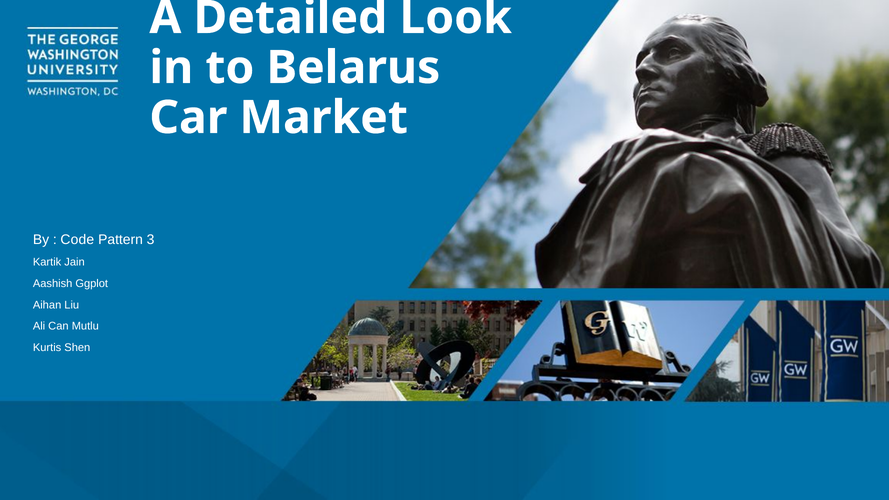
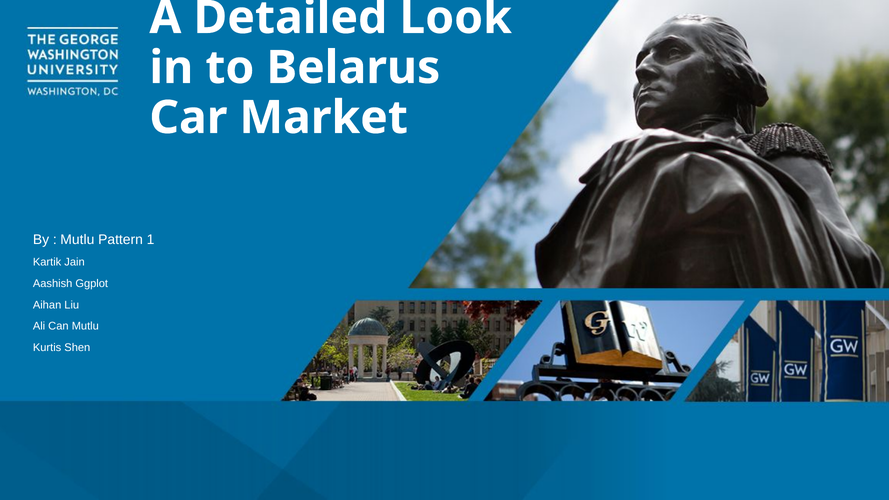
Code at (77, 240): Code -> Mutlu
3: 3 -> 1
